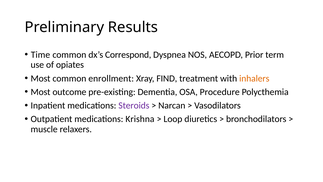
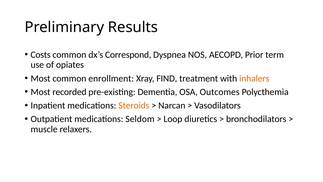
Time: Time -> Costs
outcome: outcome -> recorded
Procedure: Procedure -> Outcomes
Steroids colour: purple -> orange
Krishna: Krishna -> Seldom
